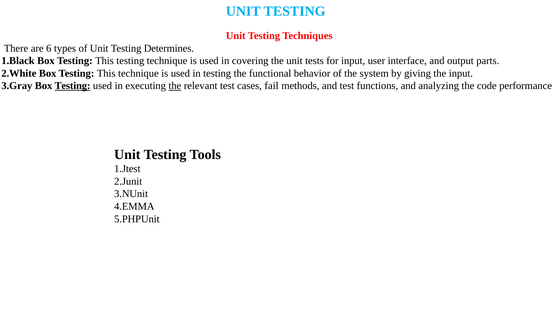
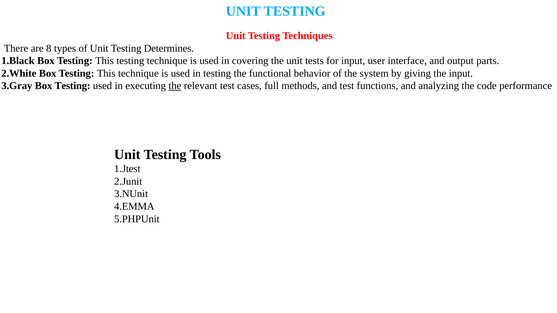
6: 6 -> 8
Testing at (73, 86) underline: present -> none
fail: fail -> full
